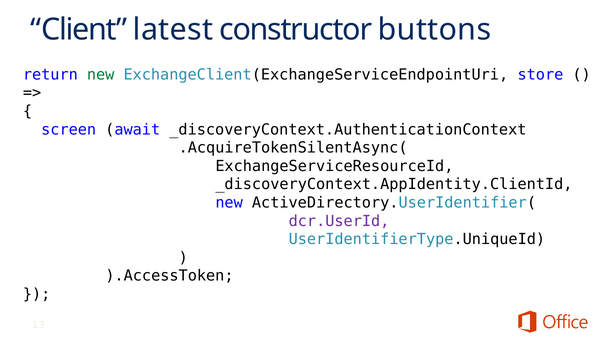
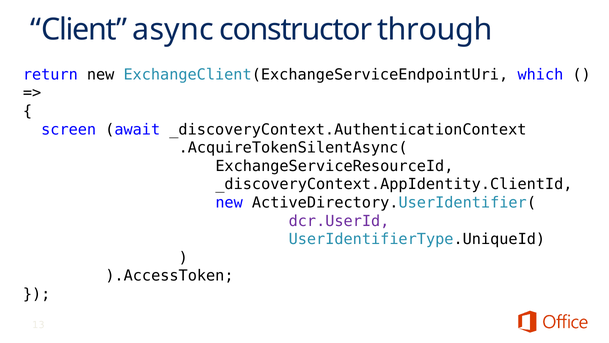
latest: latest -> async
buttons: buttons -> through
new at (101, 74) colour: green -> black
store: store -> which
